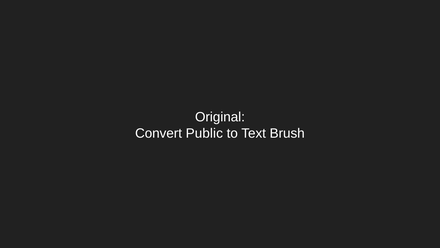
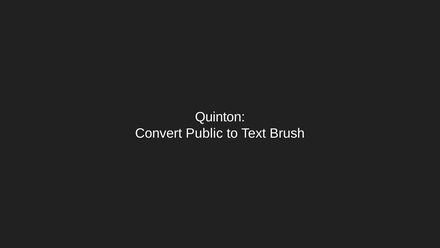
Original: Original -> Quinton
